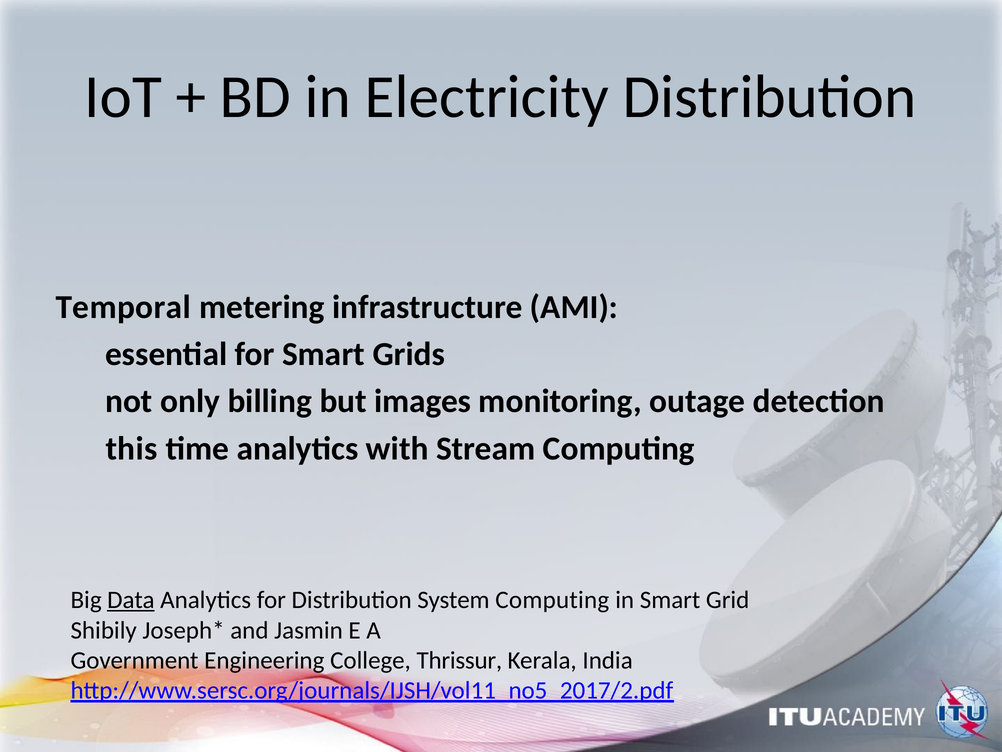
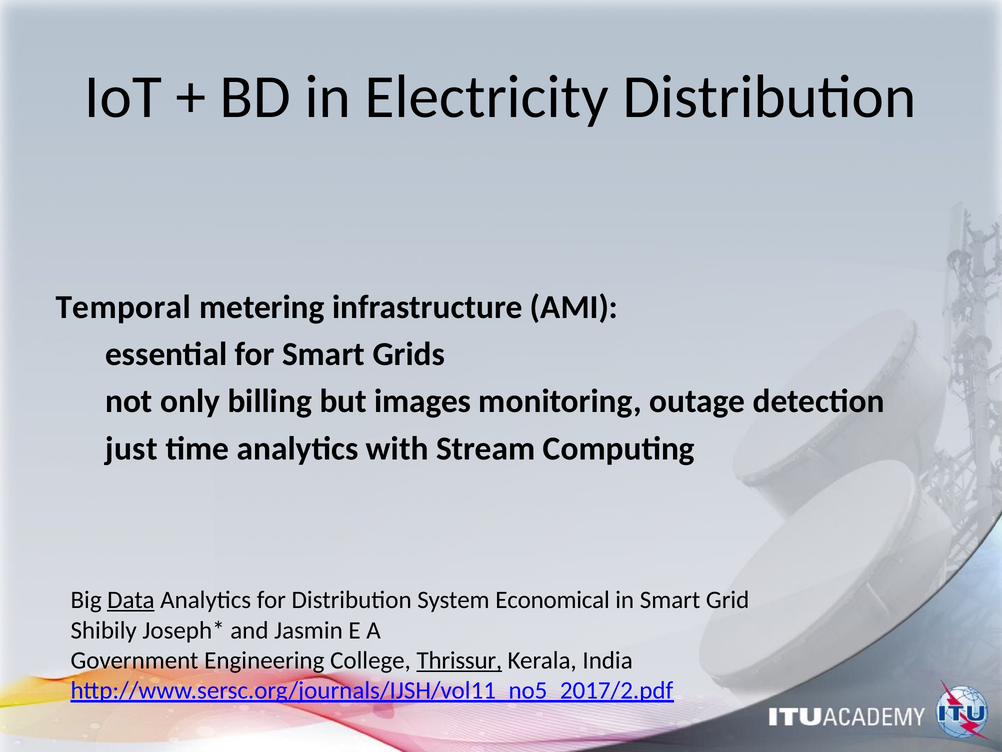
this: this -> just
System Computing: Computing -> Economical
Thrissur underline: none -> present
